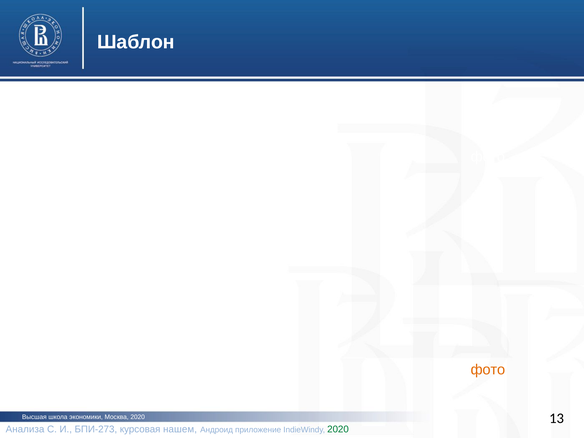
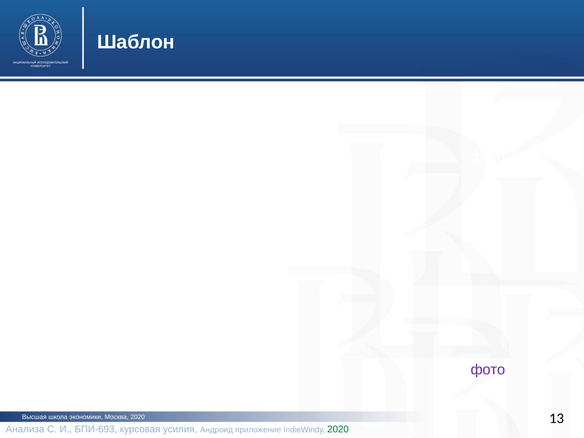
фото at (488, 370) colour: orange -> purple
БПИ-273: БПИ-273 -> БПИ-693
нашем: нашем -> усилия
